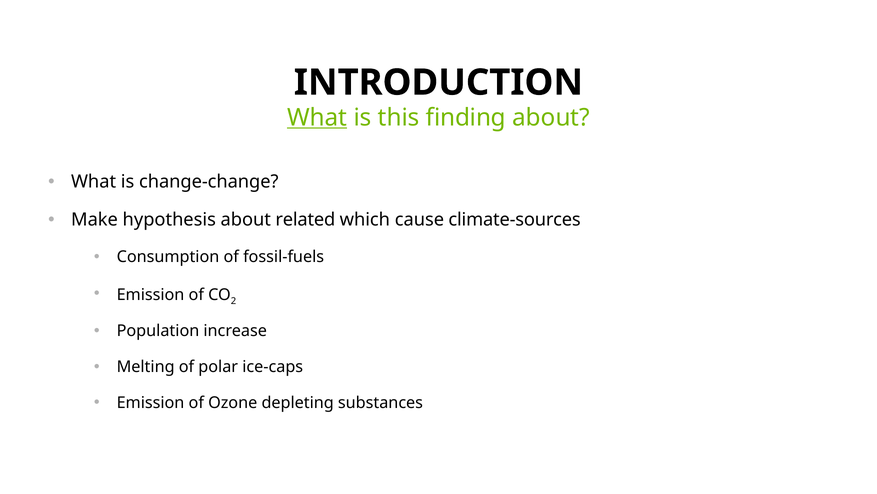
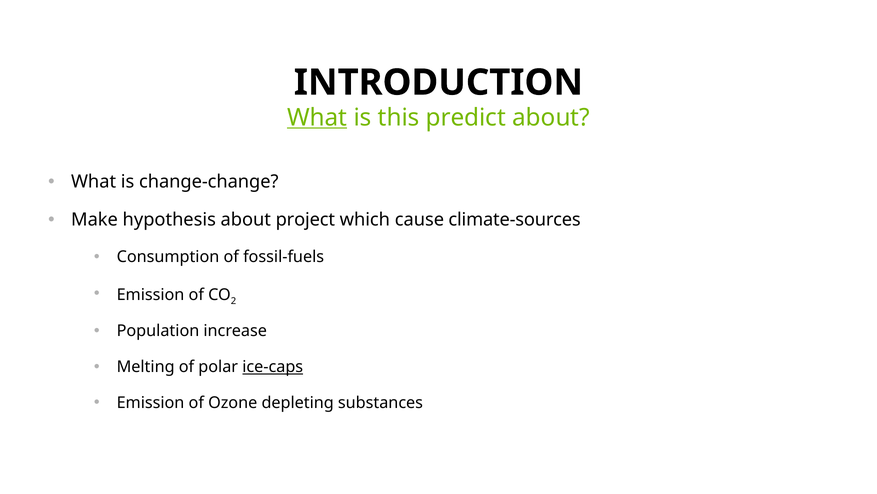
finding: finding -> predict
related: related -> project
ice-caps underline: none -> present
